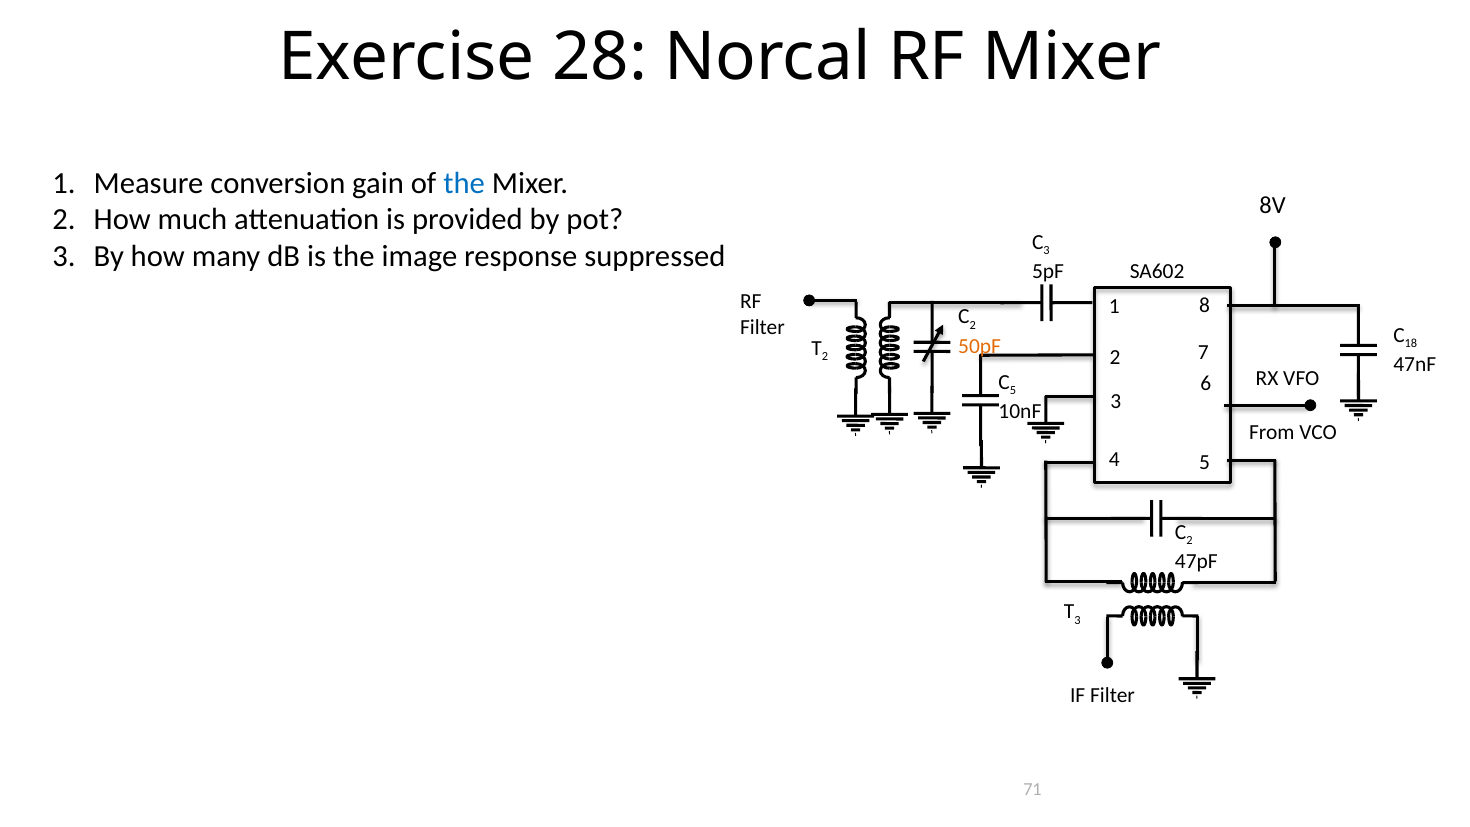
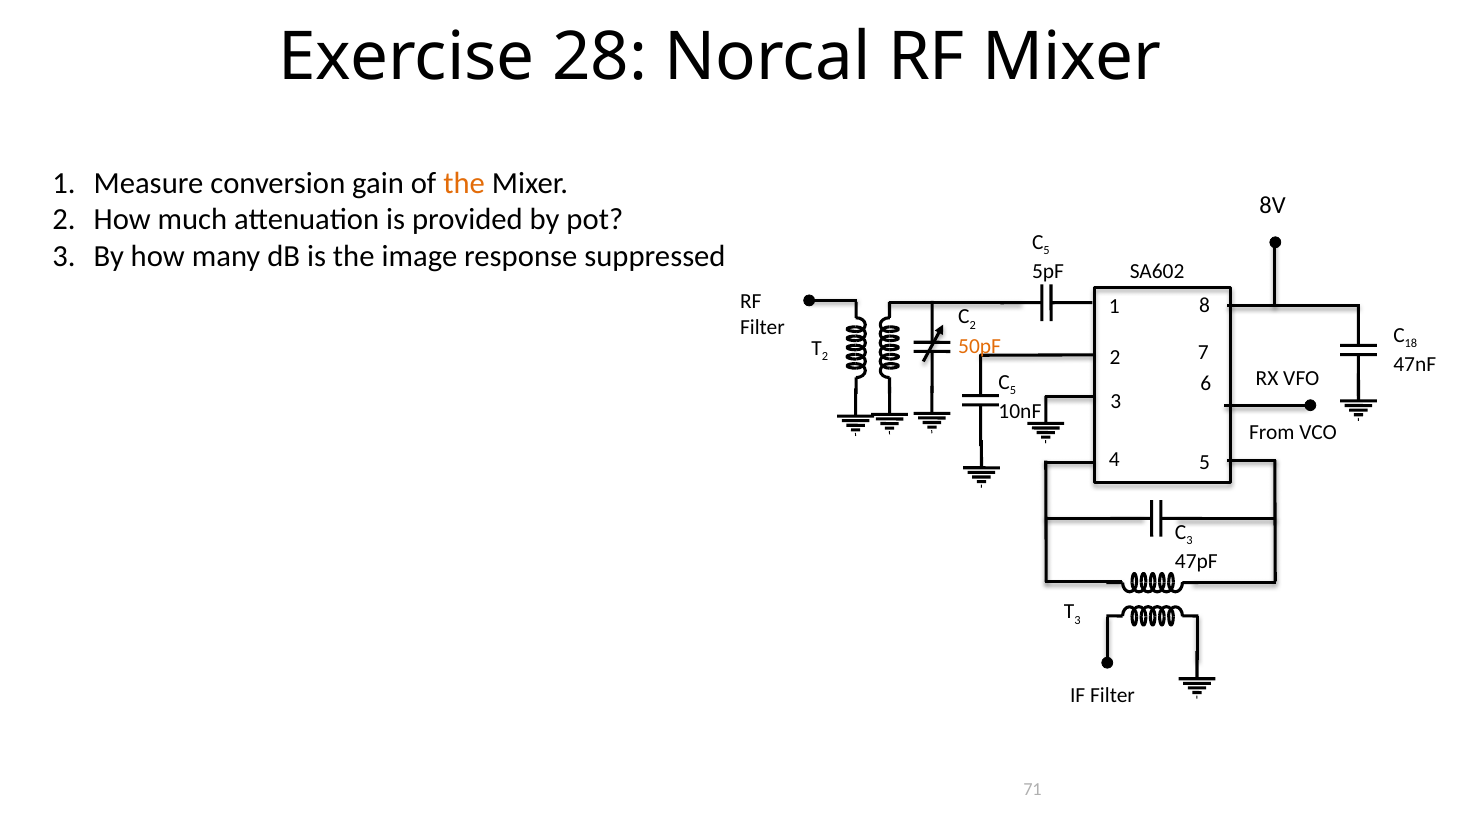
the at (464, 183) colour: blue -> orange
3 at (1047, 250): 3 -> 5
2 at (1189, 541): 2 -> 3
